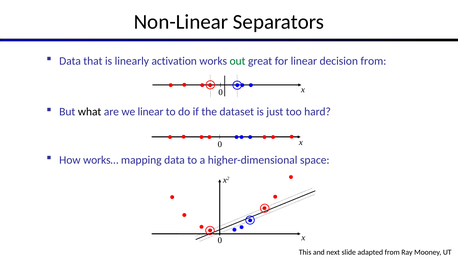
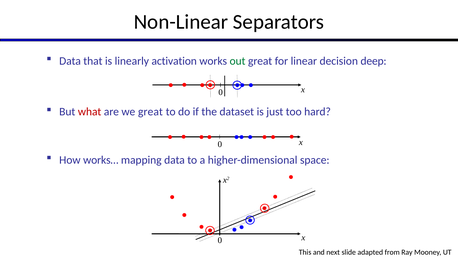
decision from: from -> deep
what colour: black -> red
we linear: linear -> great
